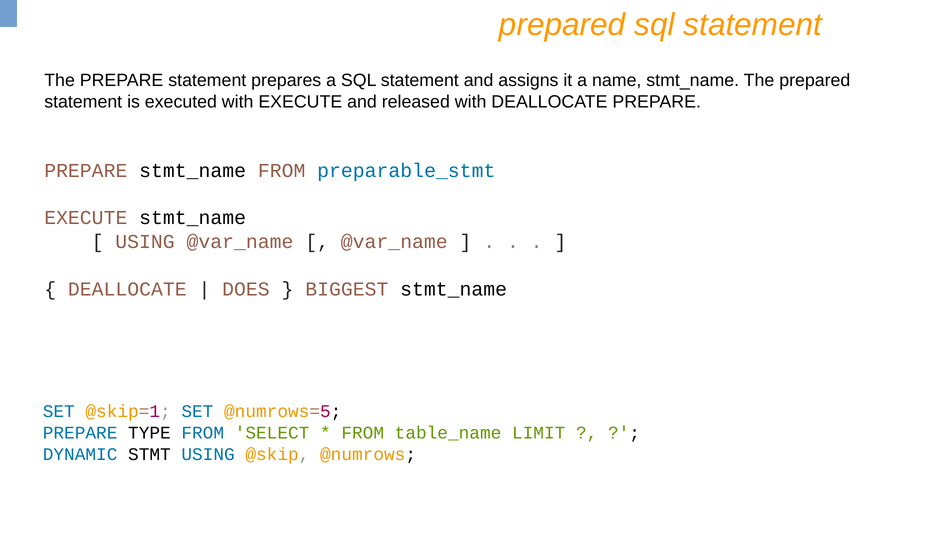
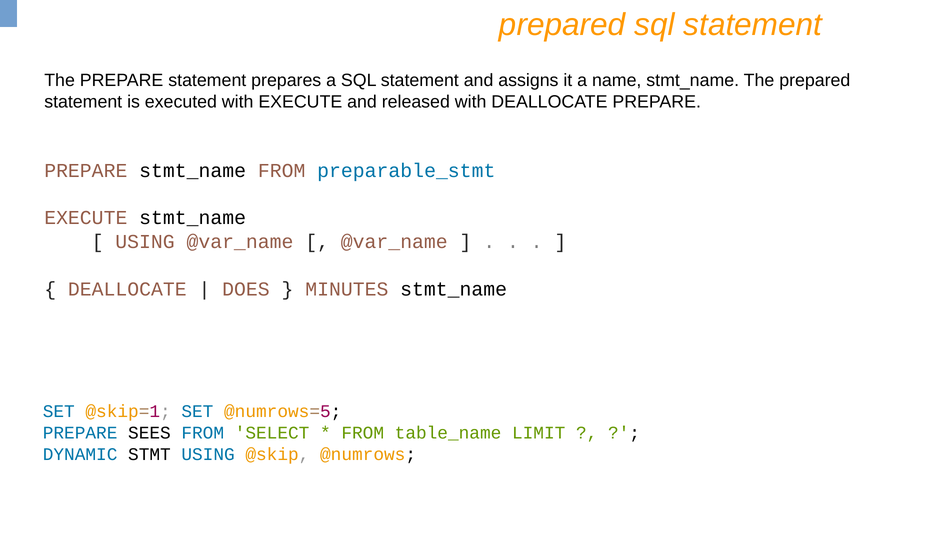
BIGGEST: BIGGEST -> MINUTES
TYPE: TYPE -> SEES
